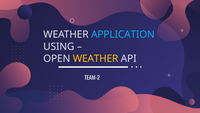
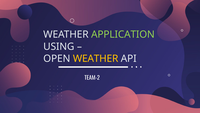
APPLICATION colour: light blue -> light green
